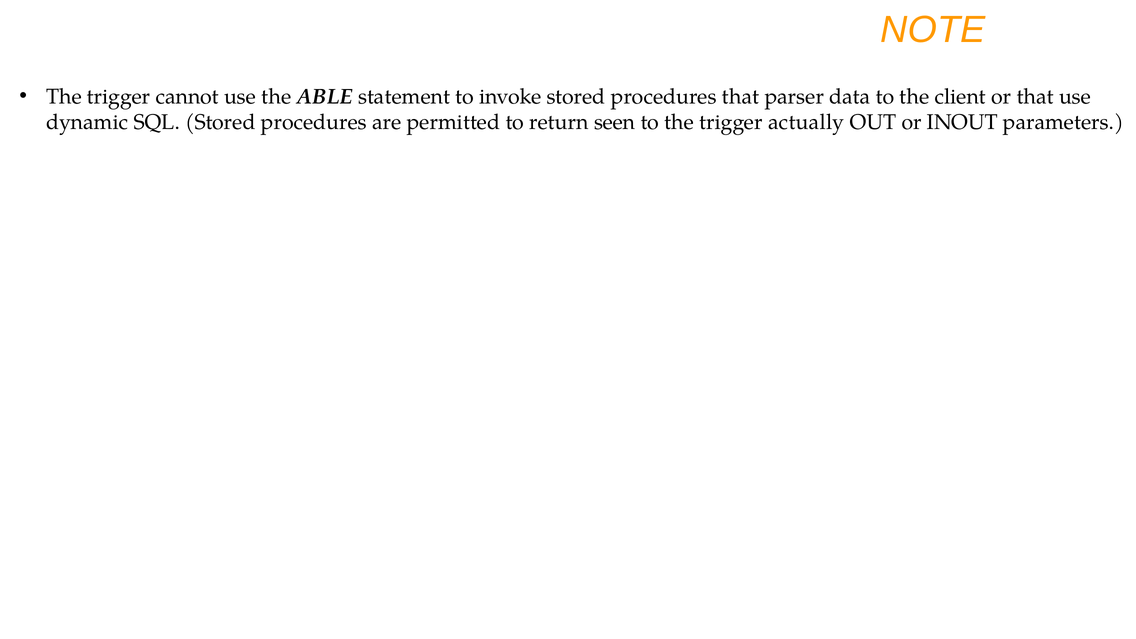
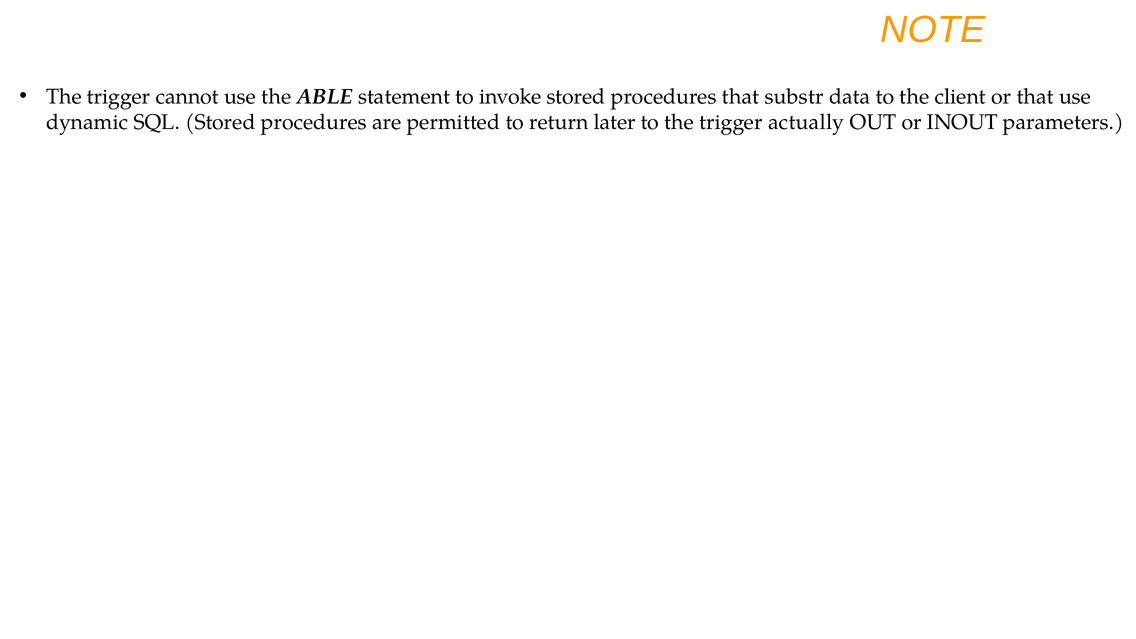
parser: parser -> substr
seen: seen -> later
